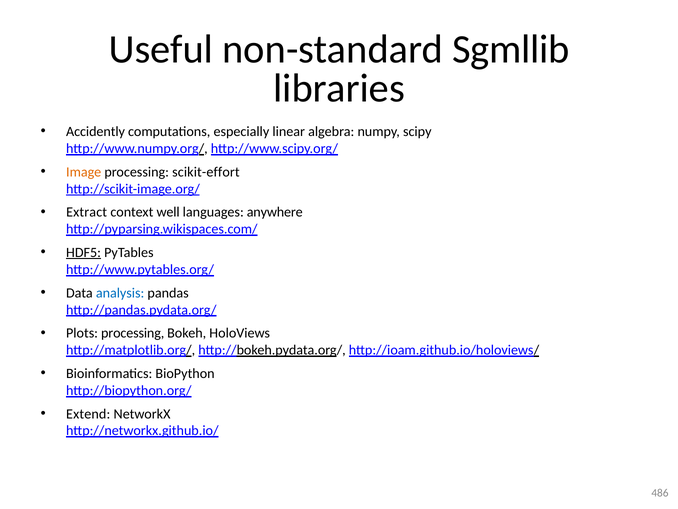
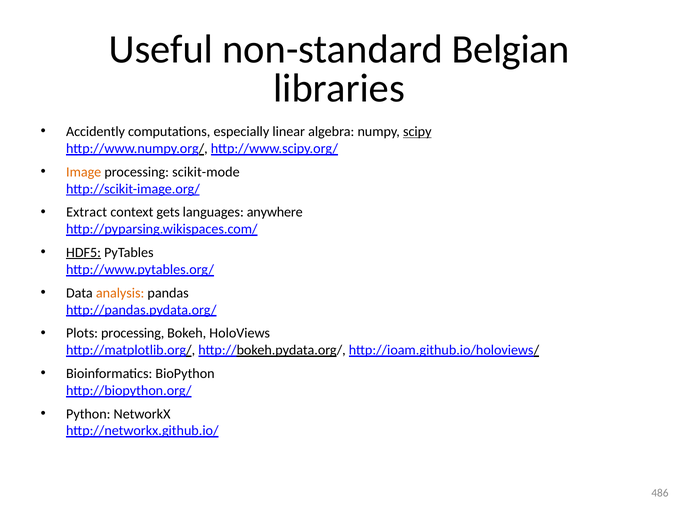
Sgmllib: Sgmllib -> Belgian
scipy underline: none -> present
scikit-effort: scikit-effort -> scikit-mode
well: well -> gets
analysis colour: blue -> orange
Extend: Extend -> Python
